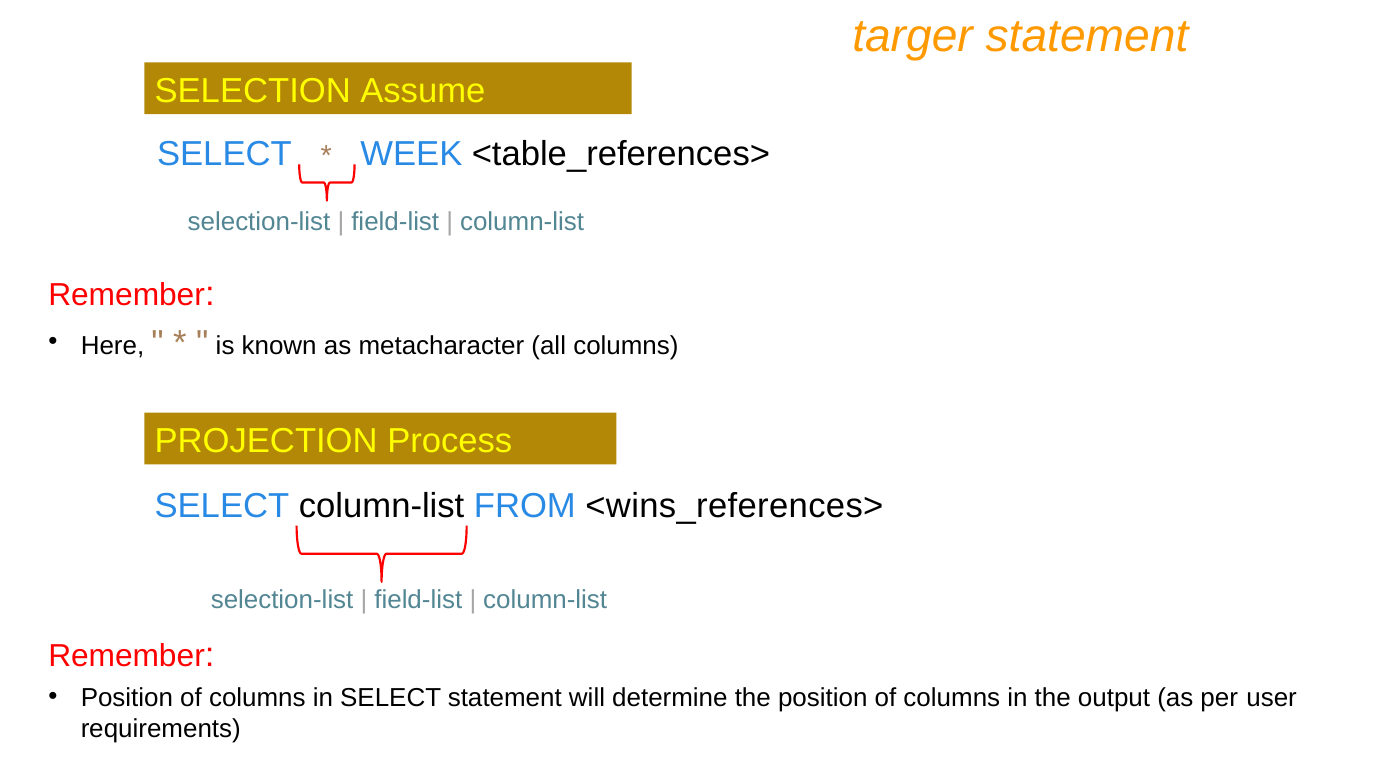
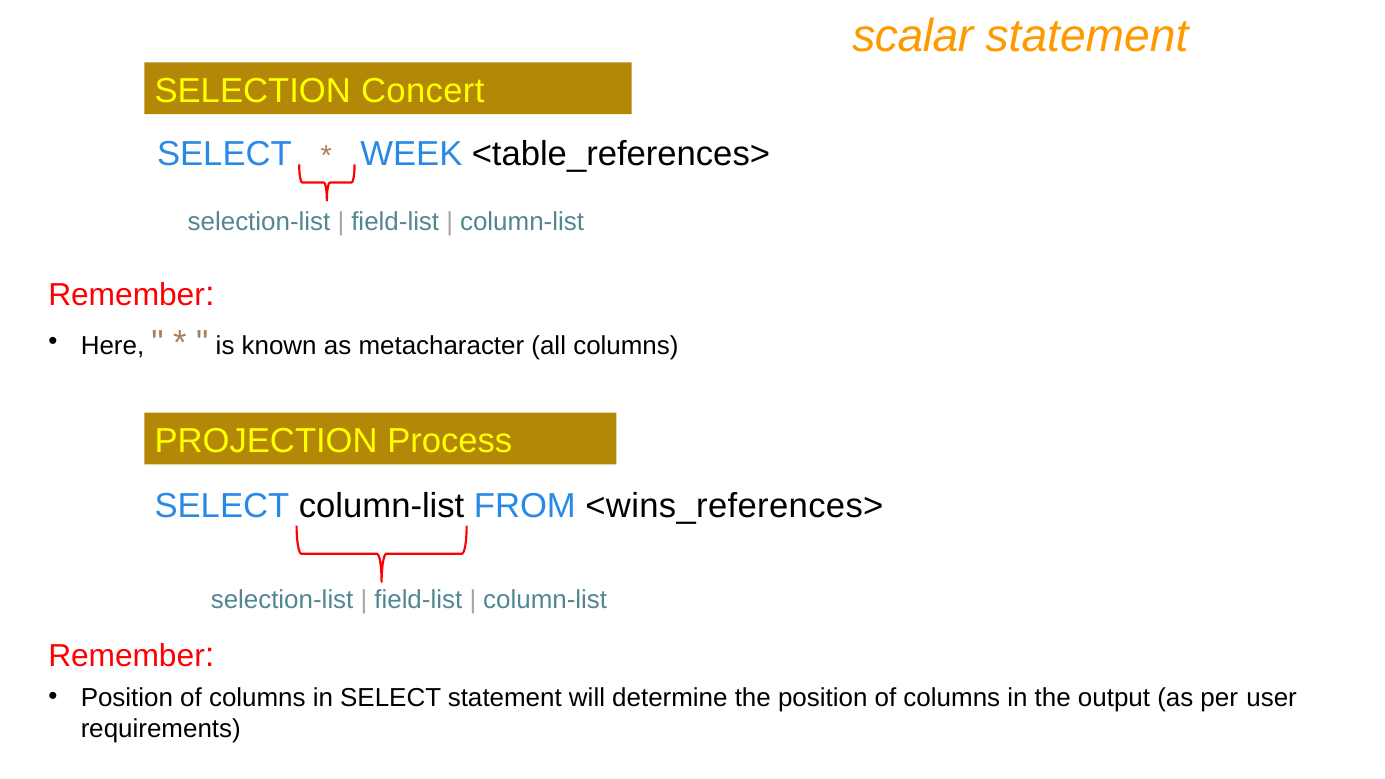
targer: targer -> scalar
Assume: Assume -> Concert
